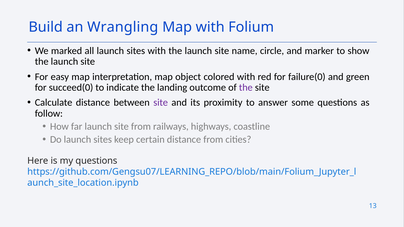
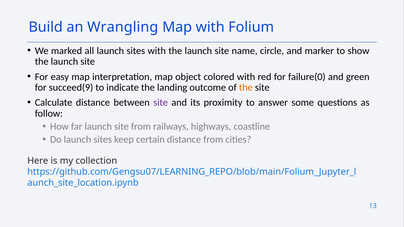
succeed(0: succeed(0 -> succeed(9
the at (246, 88) colour: purple -> orange
my questions: questions -> collection
